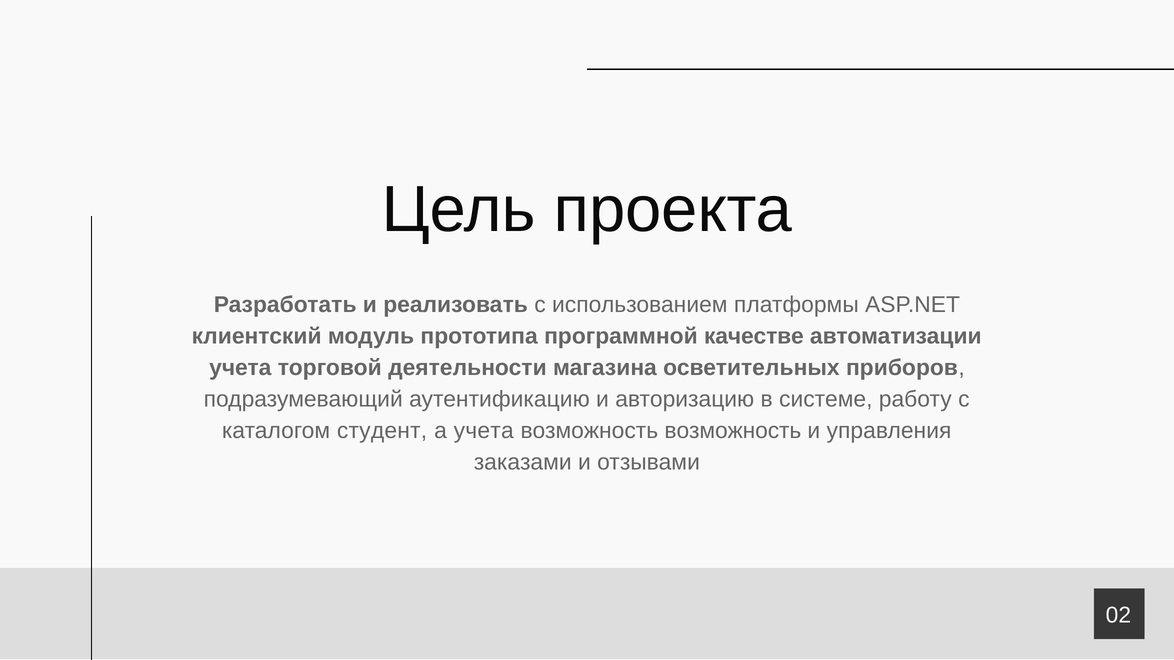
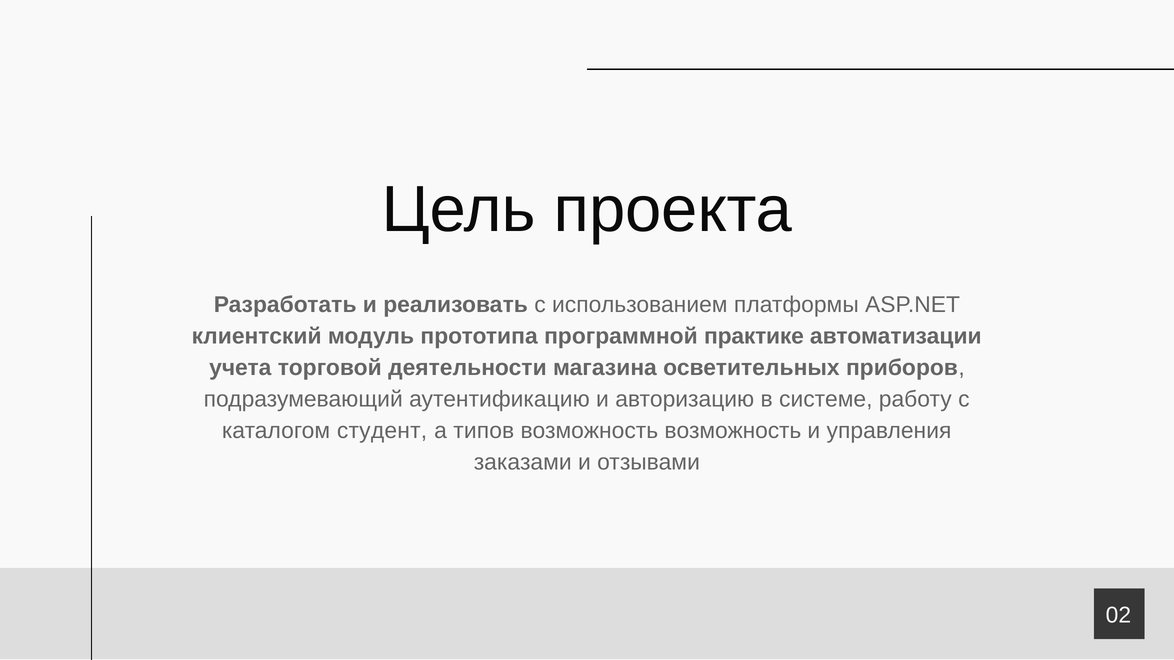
качестве: качестве -> практике
а учета: учета -> типов
